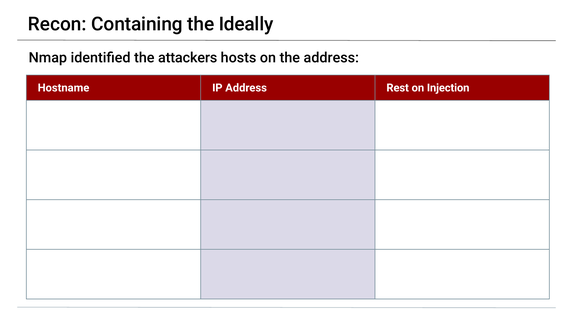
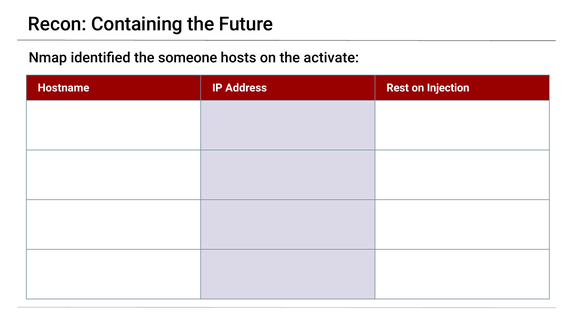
Ideally: Ideally -> Future
attackers: attackers -> someone
the address: address -> activate
